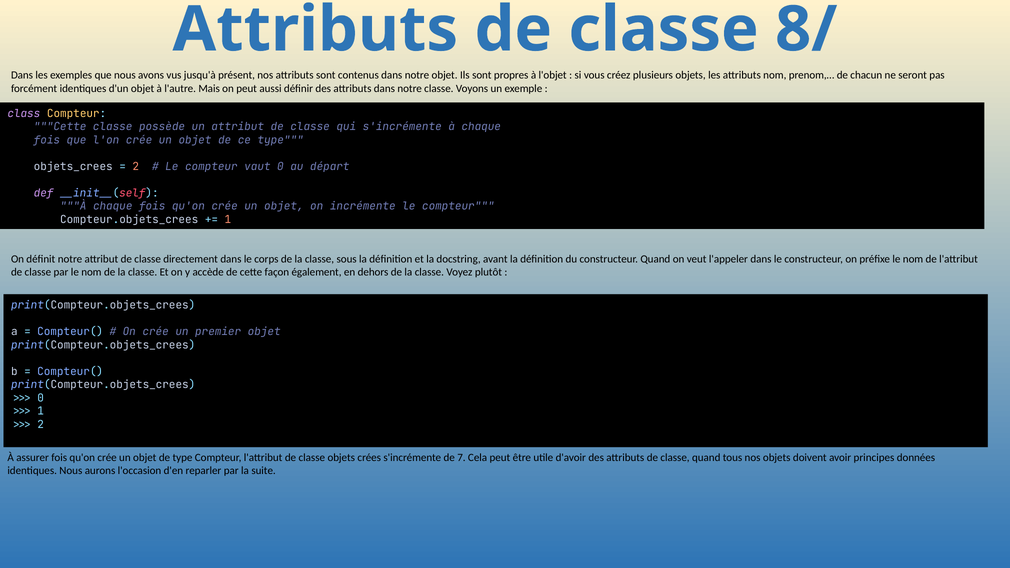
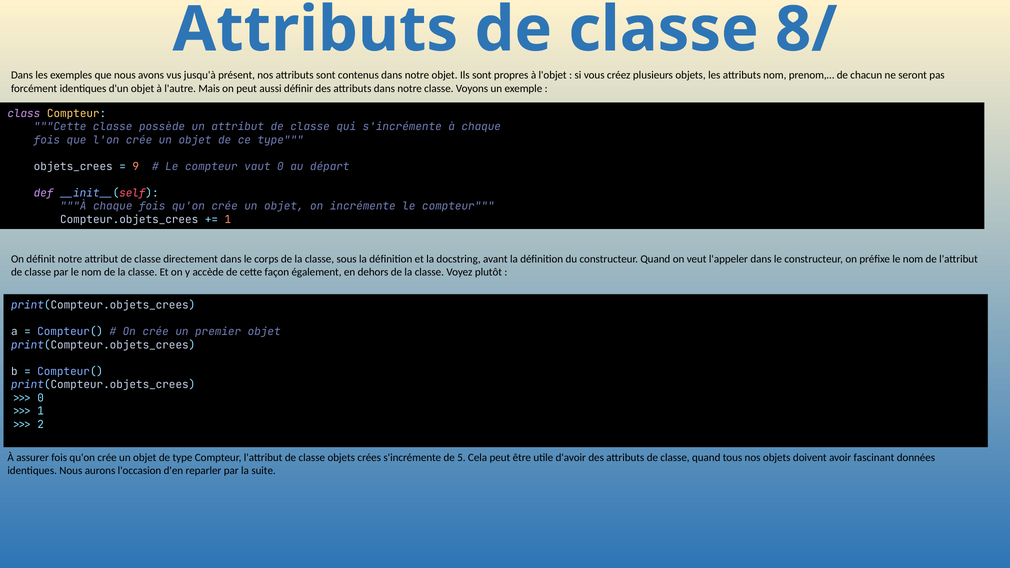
2 at (136, 167): 2 -> 9
7: 7 -> 5
principes: principes -> fascinant
